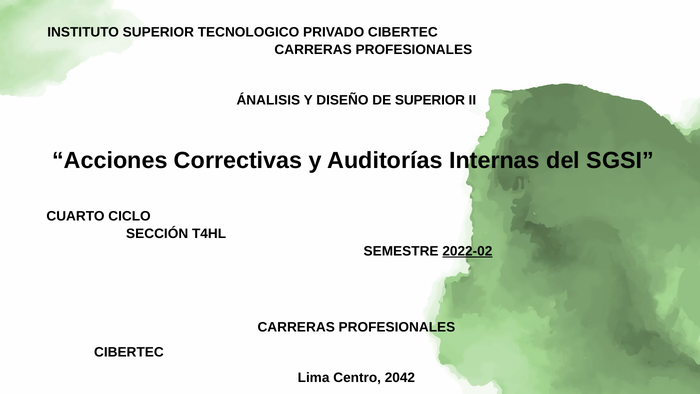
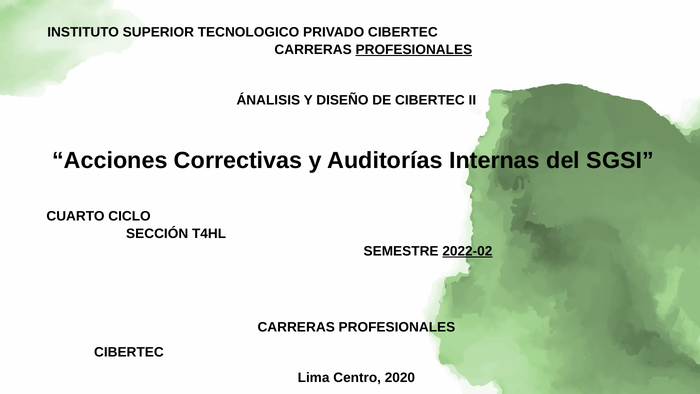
PROFESIONALES at (414, 50) underline: none -> present
DE SUPERIOR: SUPERIOR -> CIBERTEC
2042: 2042 -> 2020
